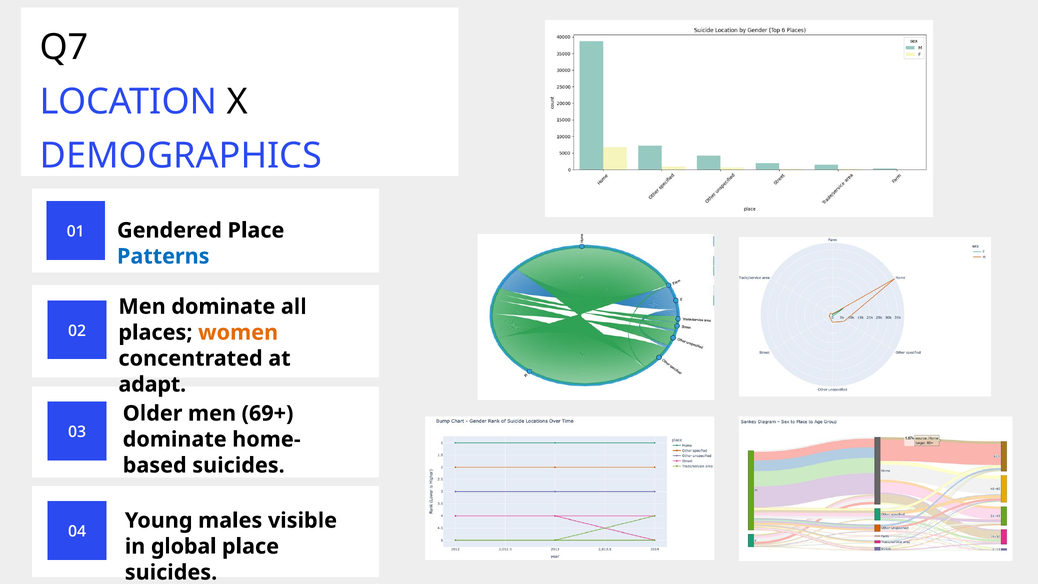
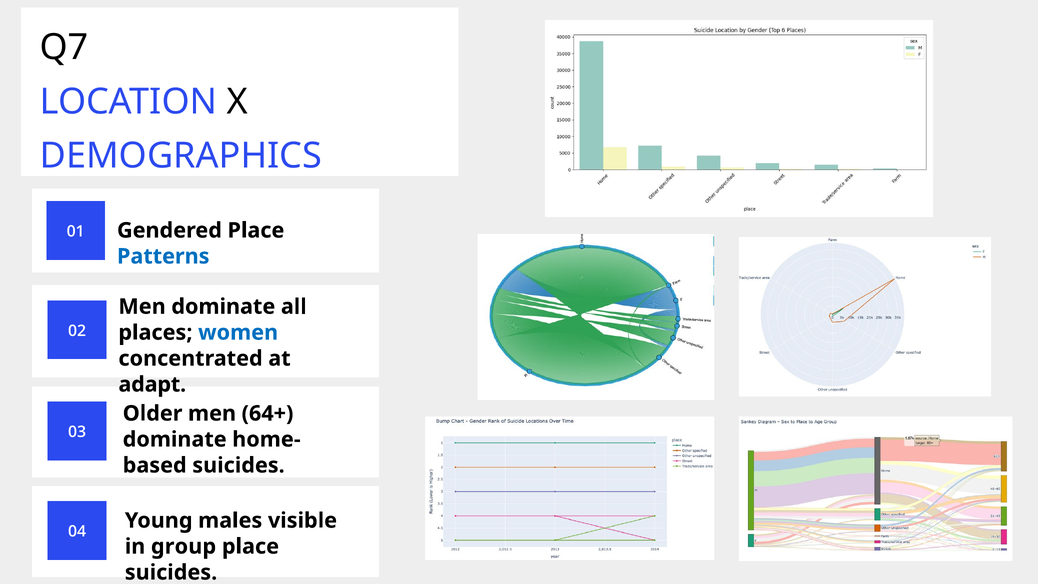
women colour: orange -> blue
69+: 69+ -> 64+
global: global -> group
